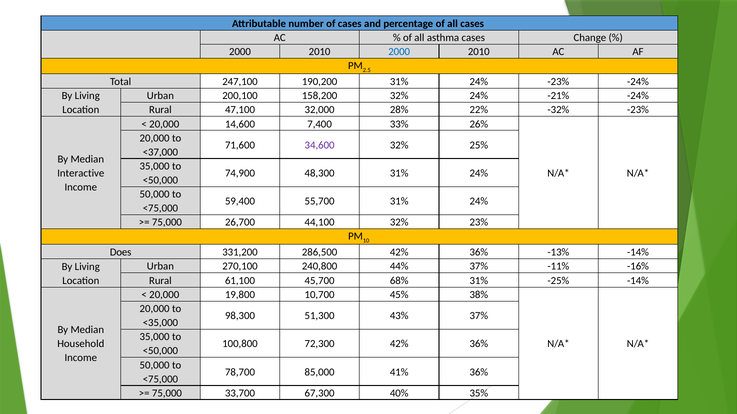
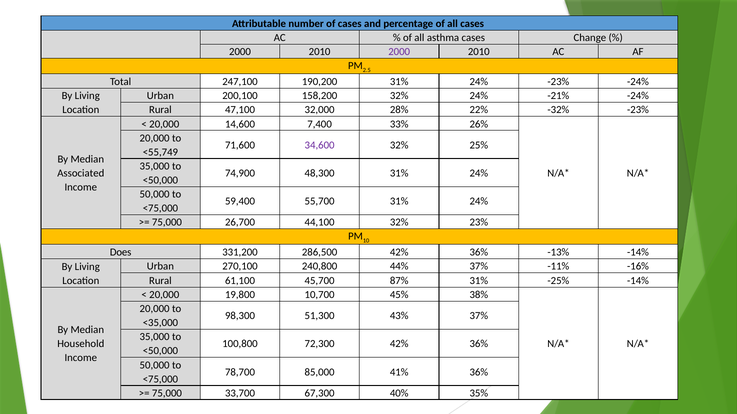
2000 at (399, 52) colour: blue -> purple
<37,000: <37,000 -> <55,749
Interactive: Interactive -> Associated
68%: 68% -> 87%
